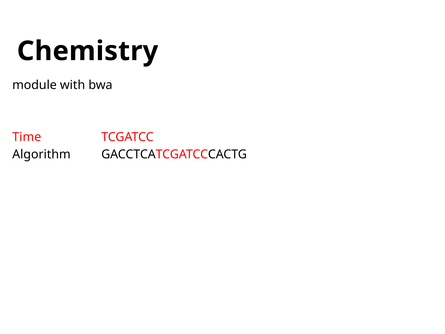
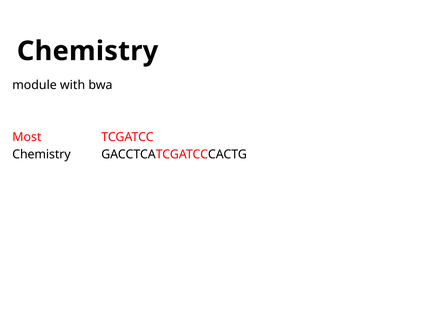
Time: Time -> Most
Algorithm at (41, 154): Algorithm -> Chemistry
